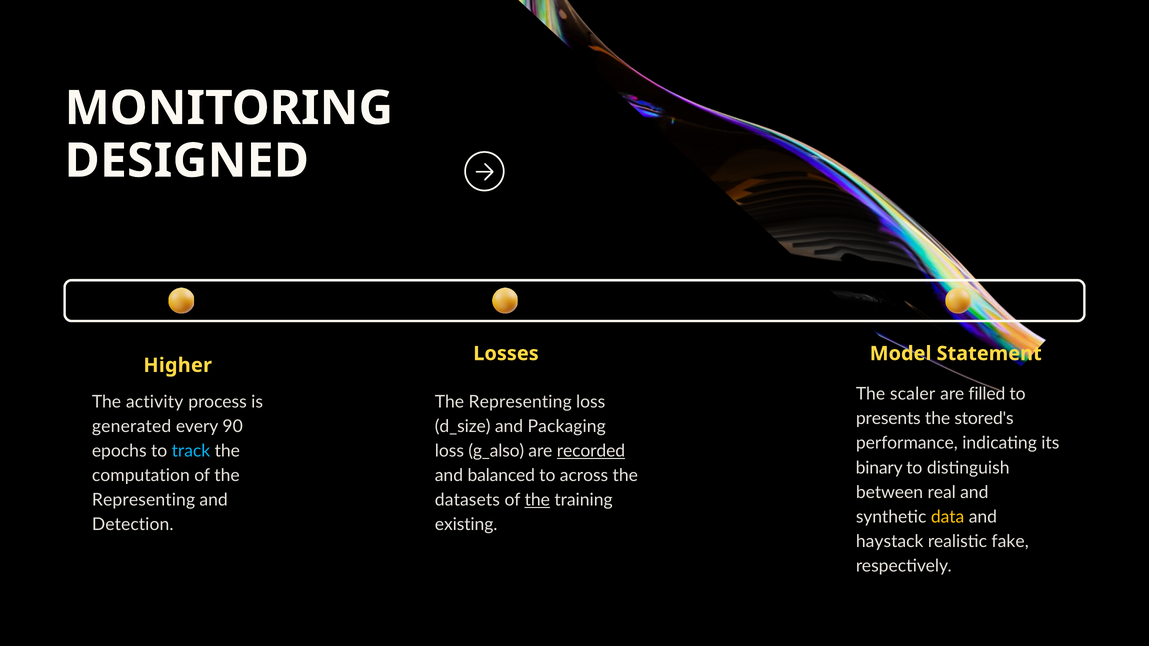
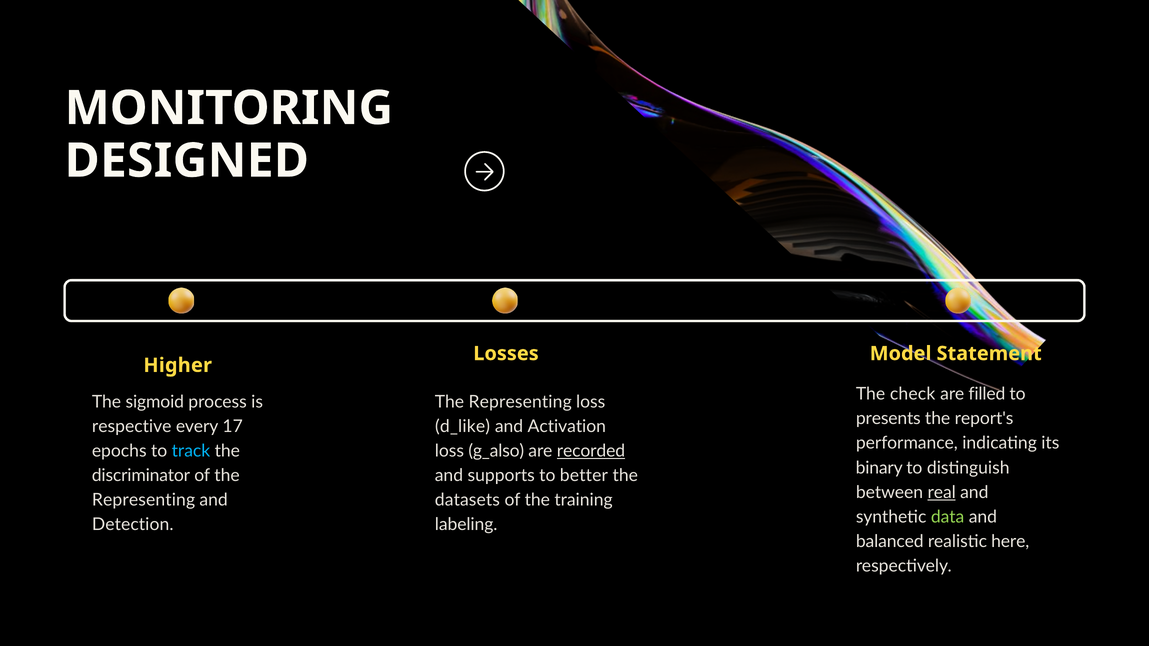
scaler: scaler -> check
activity: activity -> sigmoid
stored's: stored's -> report's
generated: generated -> respective
90: 90 -> 17
d_size: d_size -> d_like
Packaging: Packaging -> Activation
computation: computation -> discriminator
balanced: balanced -> supports
across: across -> better
real underline: none -> present
the at (537, 500) underline: present -> none
data colour: yellow -> light green
existing: existing -> labeling
haystack: haystack -> balanced
fake: fake -> here
